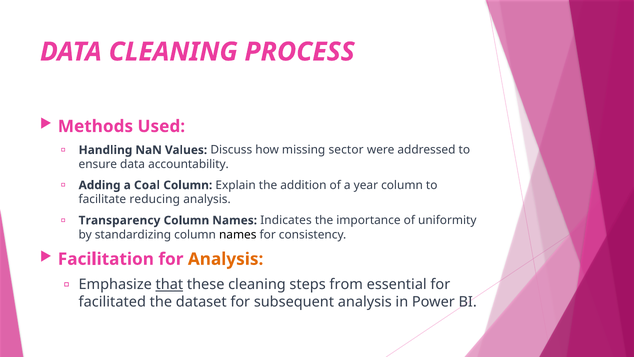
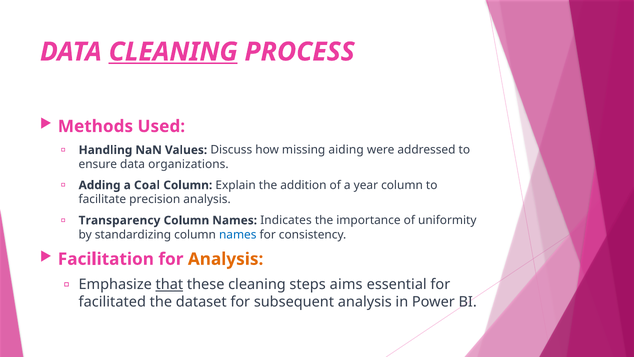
CLEANING at (173, 52) underline: none -> present
sector: sector -> aiding
accountability: accountability -> organizations
reducing: reducing -> precision
names at (238, 234) colour: black -> blue
from: from -> aims
